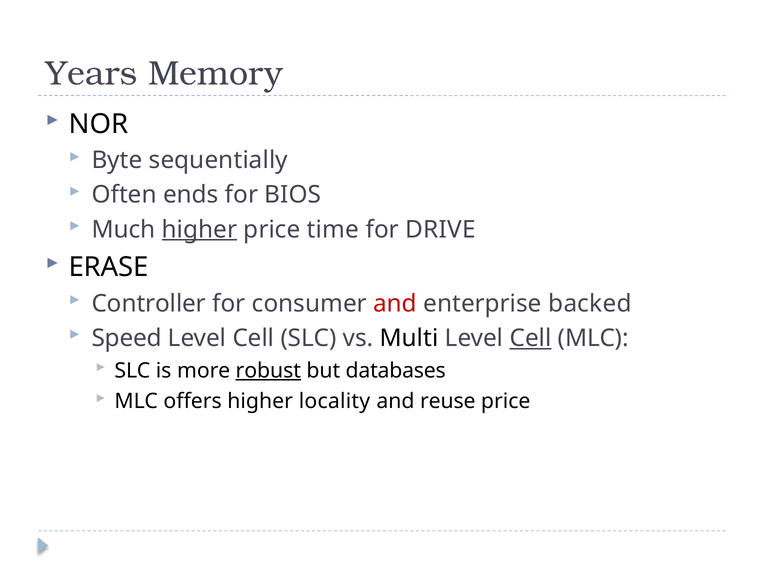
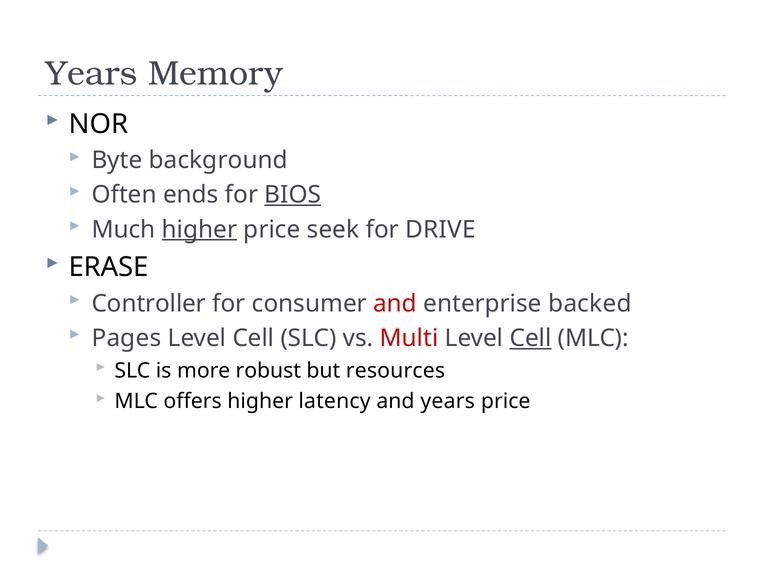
sequentially: sequentially -> background
BIOS underline: none -> present
time: time -> seek
Speed: Speed -> Pages
Multi colour: black -> red
robust underline: present -> none
databases: databases -> resources
locality: locality -> latency
and reuse: reuse -> years
